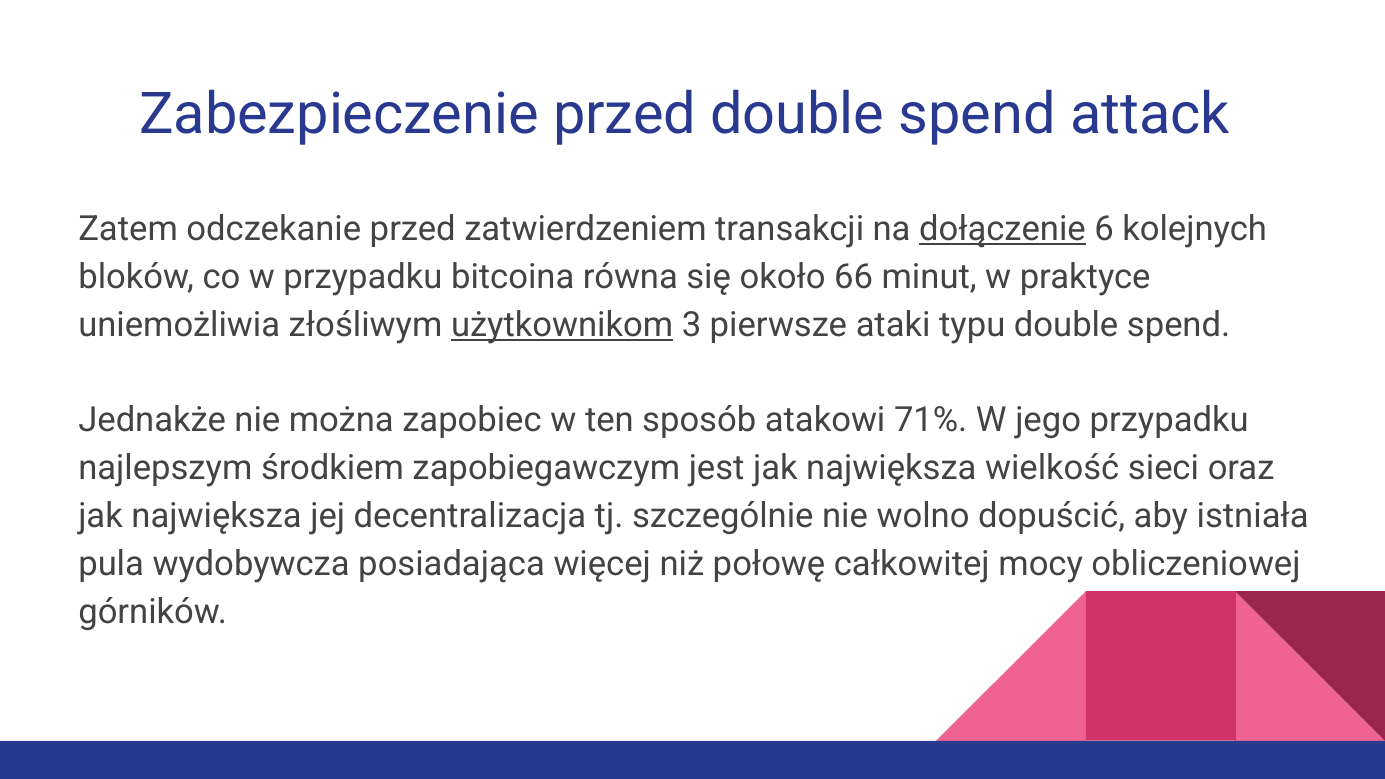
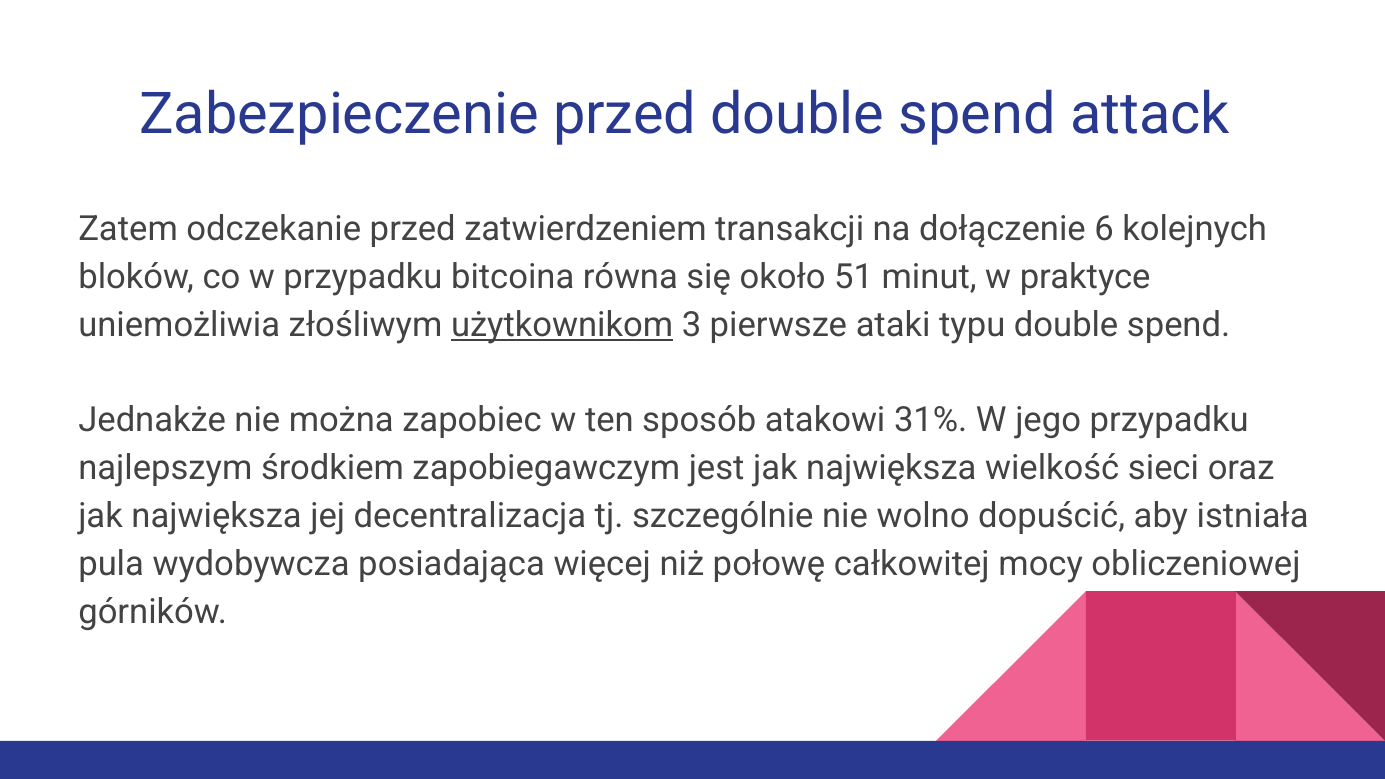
dołączenie underline: present -> none
66: 66 -> 51
71%: 71% -> 31%
